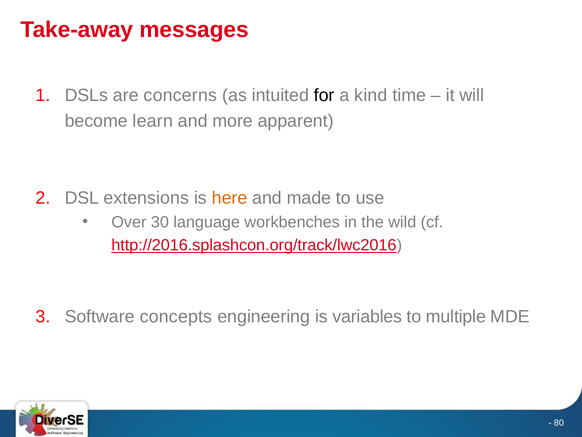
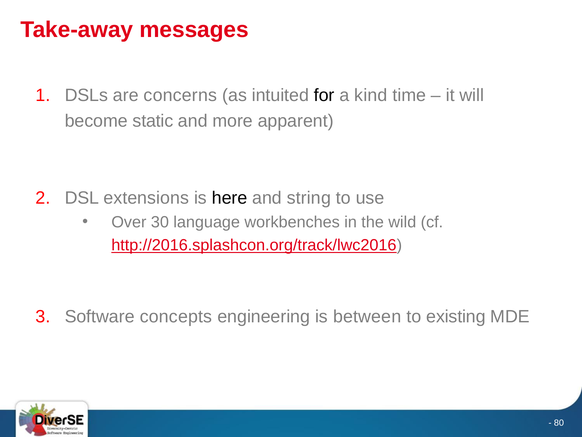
learn: learn -> static
here colour: orange -> black
made: made -> string
variables: variables -> between
multiple: multiple -> existing
